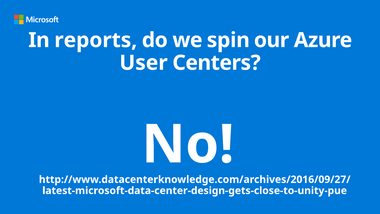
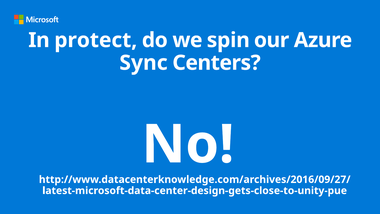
reports: reports -> protect
User: User -> Sync
